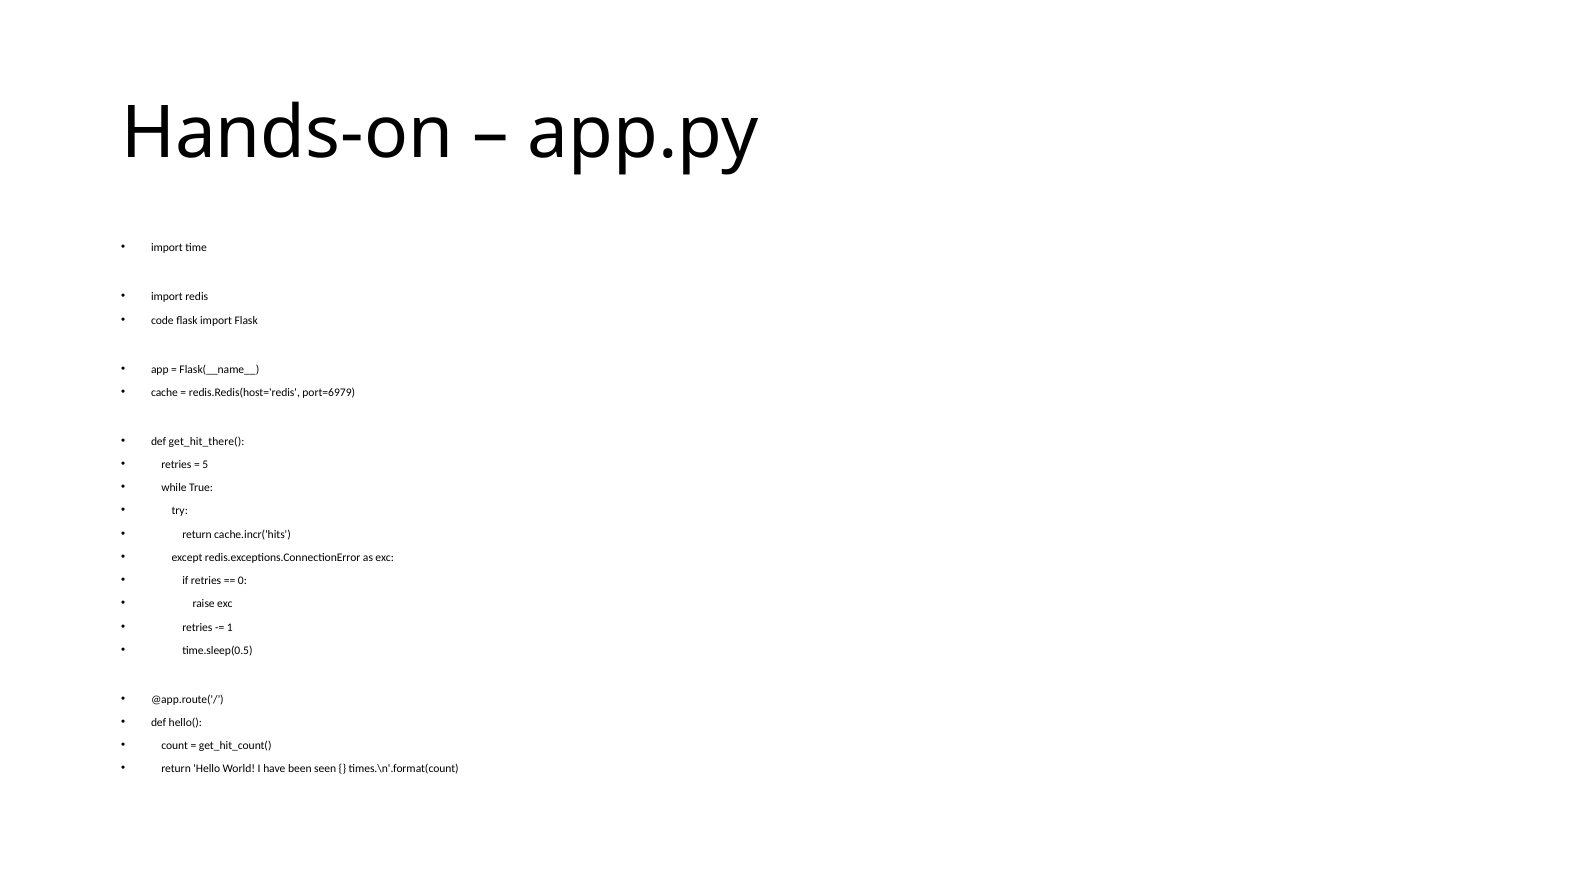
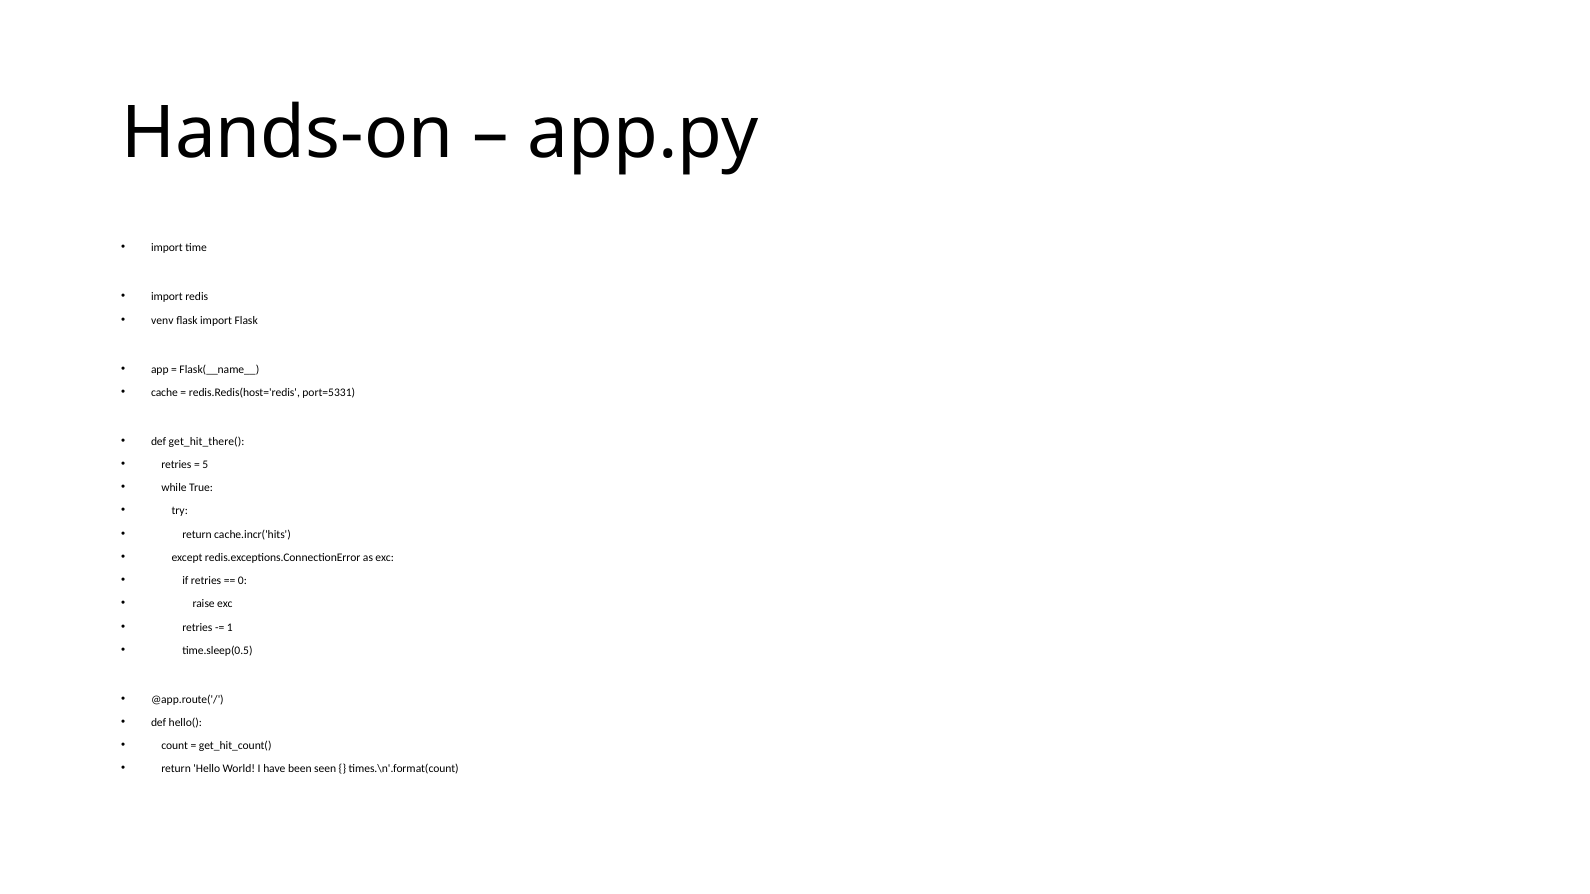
code: code -> venv
port=6979: port=6979 -> port=5331
